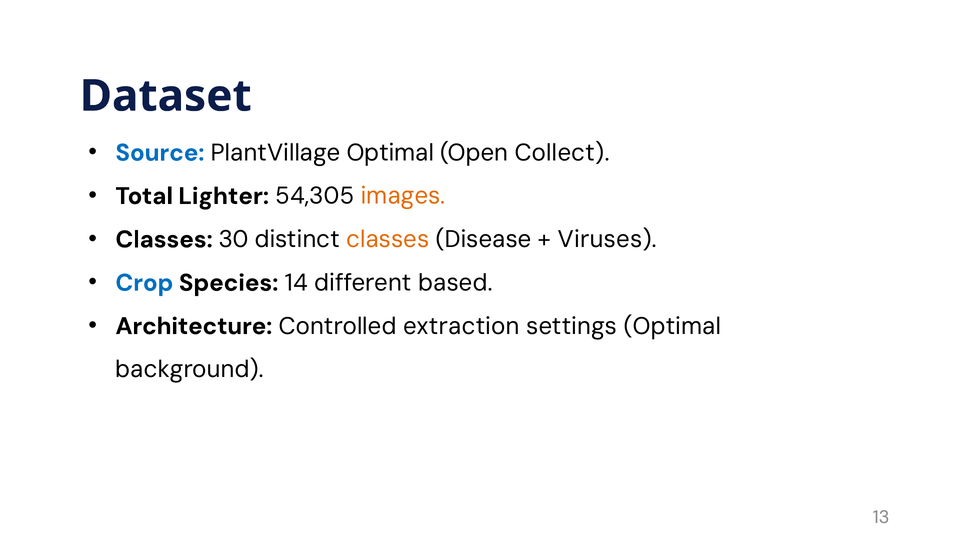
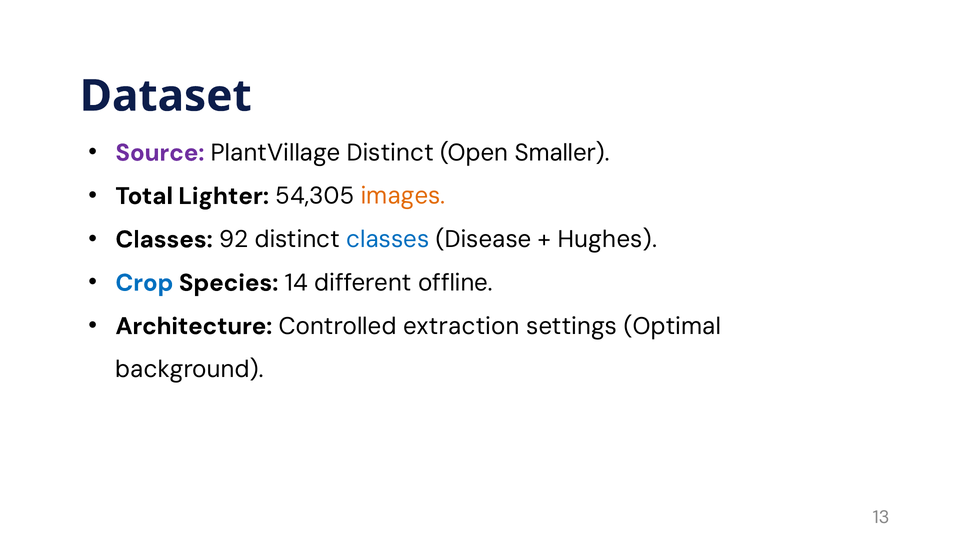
Source colour: blue -> purple
PlantVillage Optimal: Optimal -> Distinct
Collect: Collect -> Smaller
30: 30 -> 92
classes at (388, 239) colour: orange -> blue
Viruses: Viruses -> Hughes
based: based -> offline
